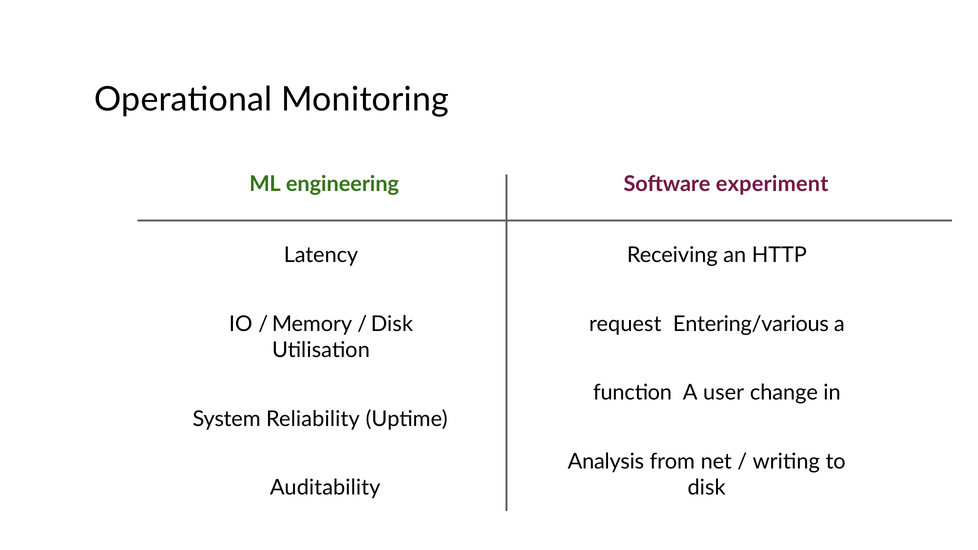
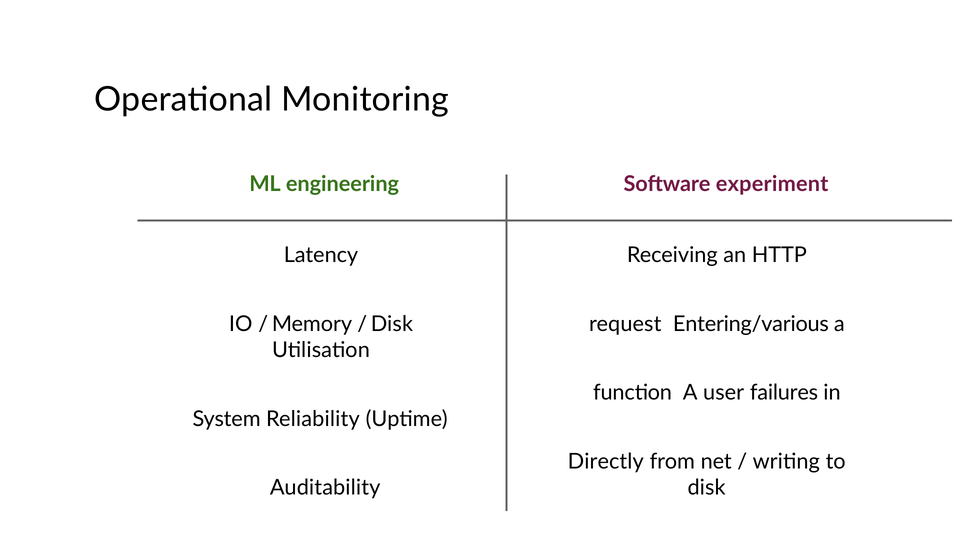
change: change -> failures
Analysis: Analysis -> Directly
